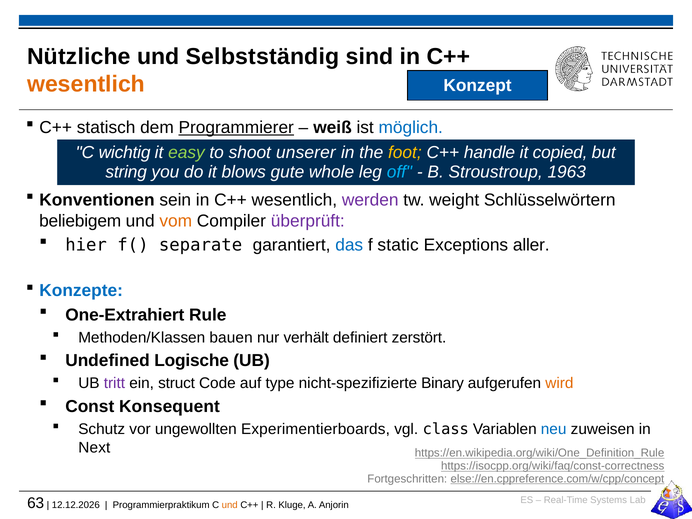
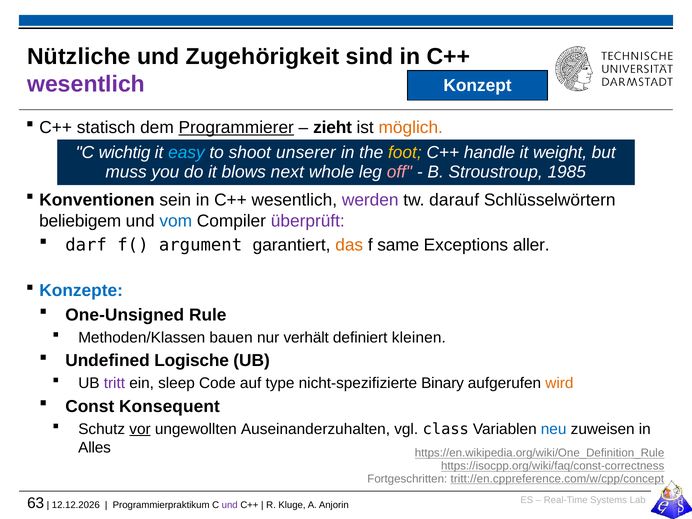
Selbstständig: Selbstständig -> Zugehörigkeit
wesentlich at (86, 84) colour: orange -> purple
weiß: weiß -> zieht
möglich colour: blue -> orange
easy colour: light green -> light blue
copied: copied -> weight
string: string -> muss
gute: gute -> next
off colour: light blue -> pink
1963: 1963 -> 1985
weight: weight -> darauf
vom colour: orange -> blue
hier: hier -> darf
separate: separate -> argument
das colour: blue -> orange
static: static -> same
One-Extrahiert: One-Extrahiert -> One-Unsigned
zerstört: zerstört -> kleinen
struct: struct -> sleep
vor underline: none -> present
Experimentierboards: Experimentierboards -> Auseinanderzuhalten
Next: Next -> Alles
else://en.cppreference.com/w/cpp/concept: else://en.cppreference.com/w/cpp/concept -> tritt://en.cppreference.com/w/cpp/concept
und at (230, 505) colour: orange -> purple
